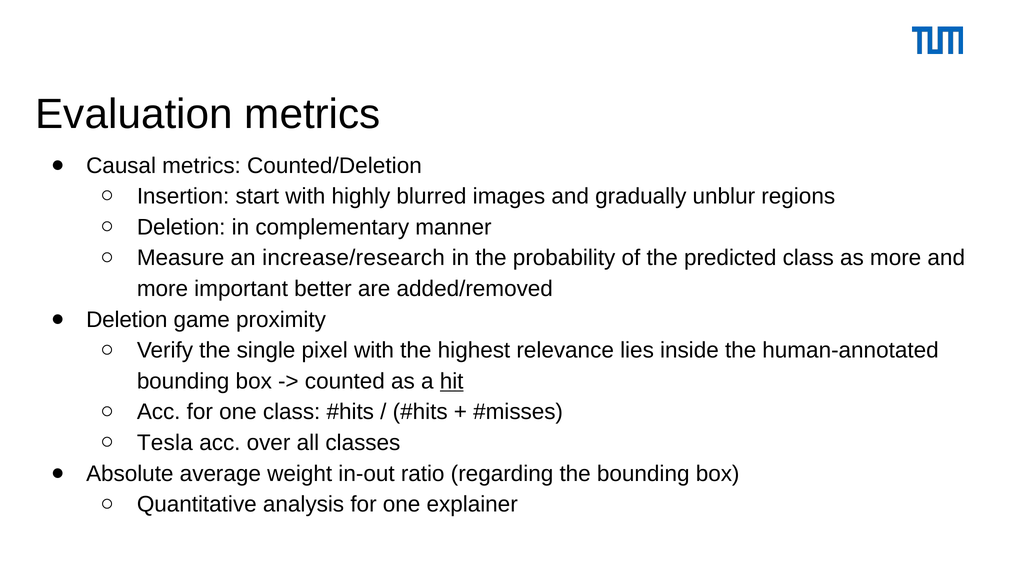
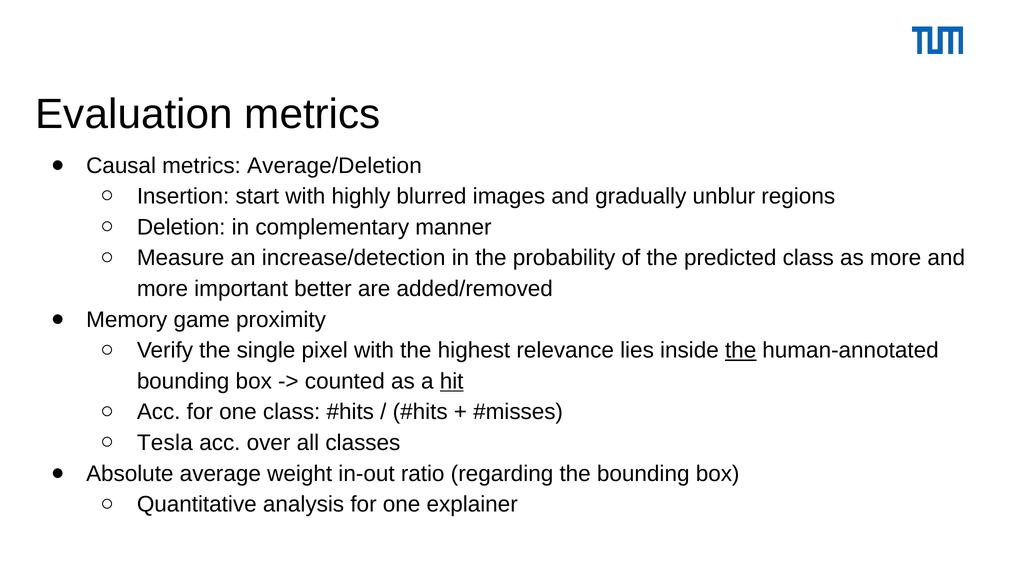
Counted/Deletion: Counted/Deletion -> Average/Deletion
increase/research: increase/research -> increase/detection
Deletion at (127, 320): Deletion -> Memory
the at (741, 350) underline: none -> present
